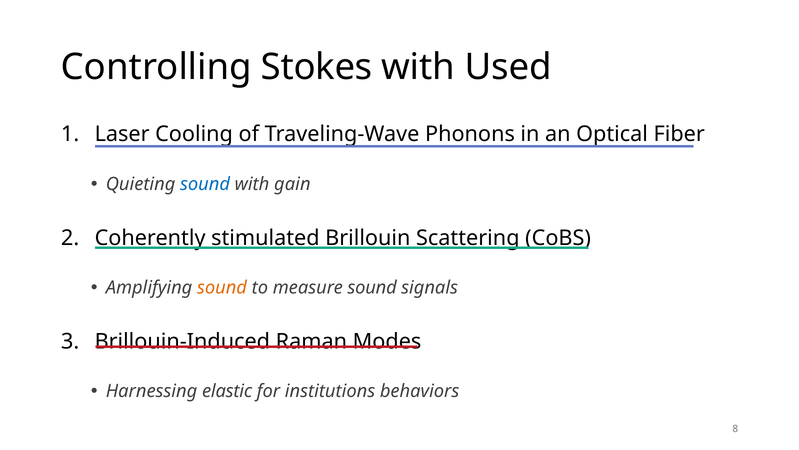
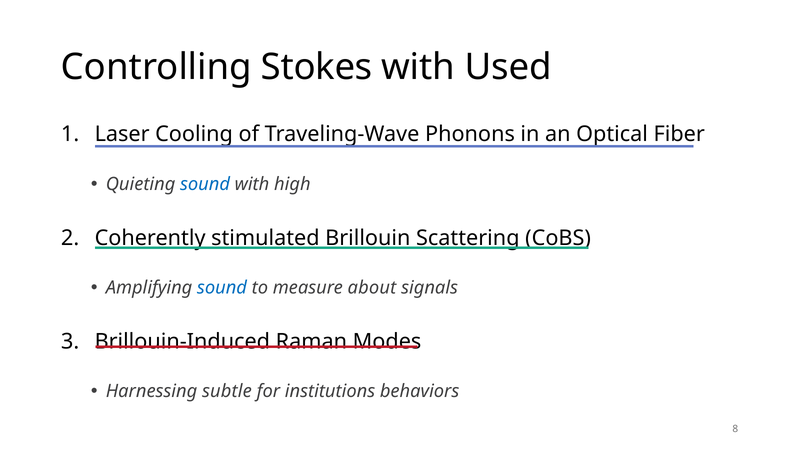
gain: gain -> high
sound at (222, 287) colour: orange -> blue
measure sound: sound -> about
elastic: elastic -> subtle
